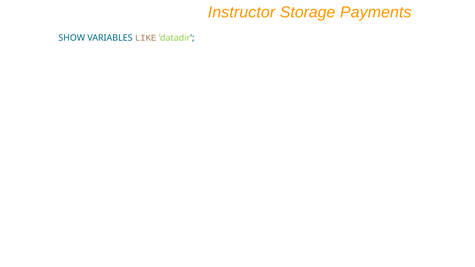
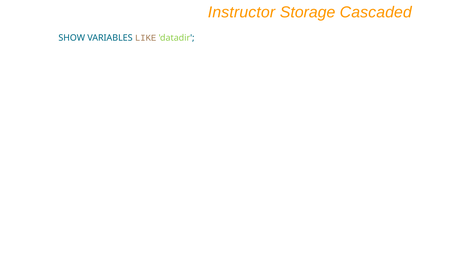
Payments: Payments -> Cascaded
